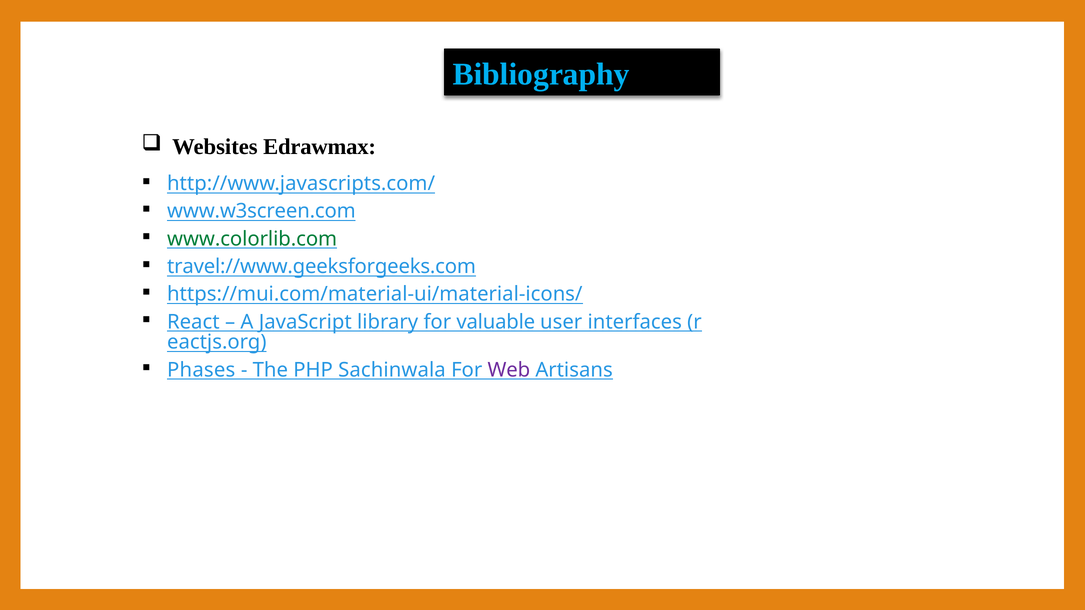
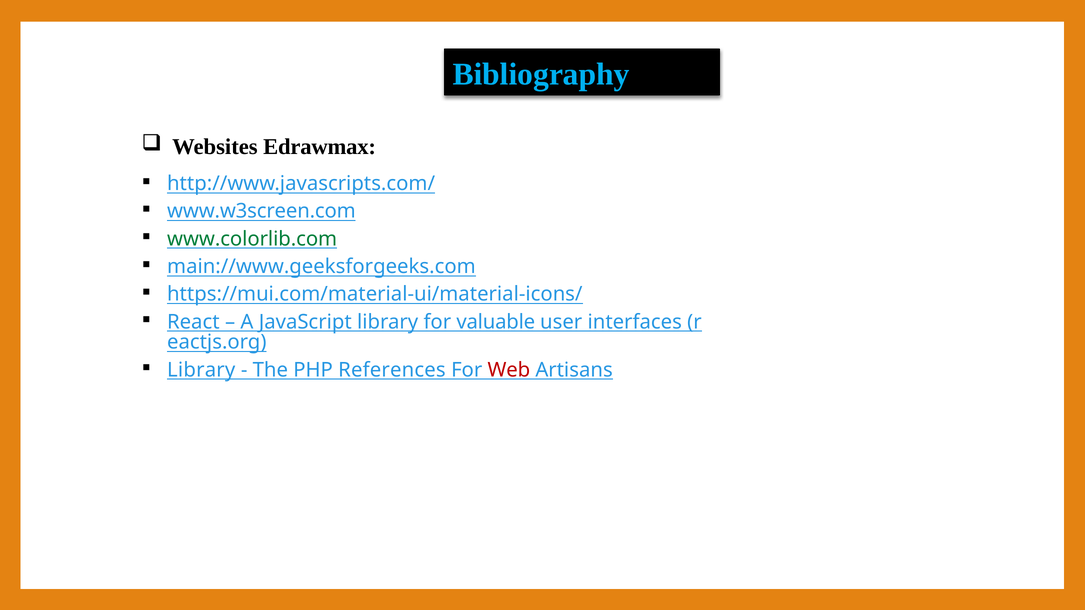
travel://www.geeksforgeeks.com: travel://www.geeksforgeeks.com -> main://www.geeksforgeeks.com
Phases at (201, 370): Phases -> Library
Sachinwala: Sachinwala -> References
Web colour: purple -> red
